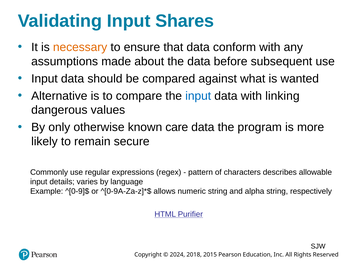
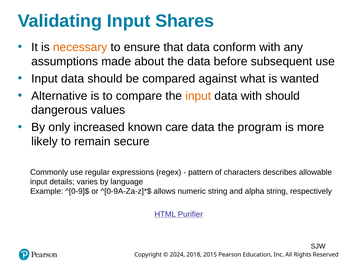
input at (198, 96) colour: blue -> orange
with linking: linking -> should
otherwise: otherwise -> increased
